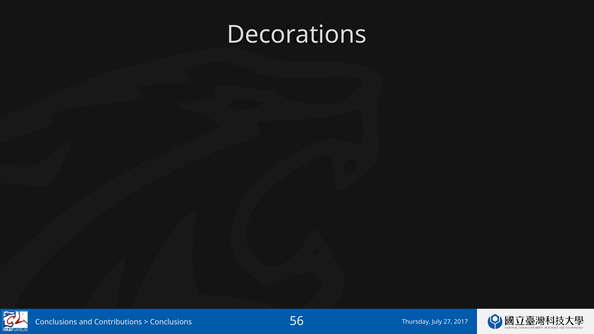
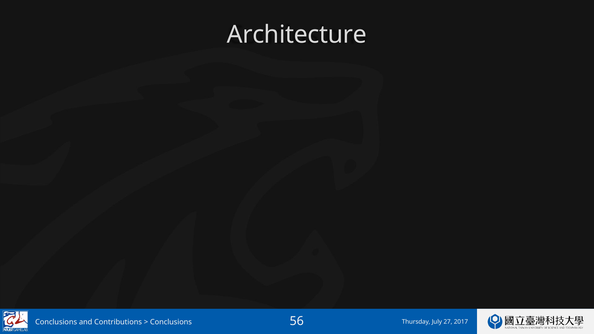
Decorations: Decorations -> Architecture
